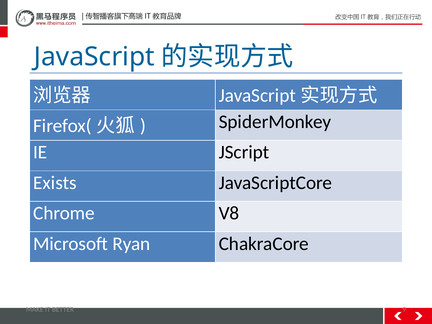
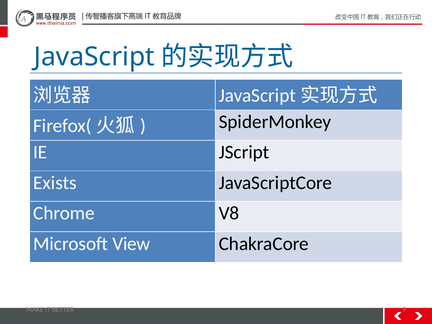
Ryan: Ryan -> View
